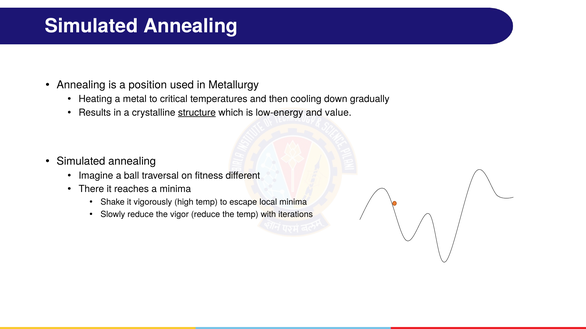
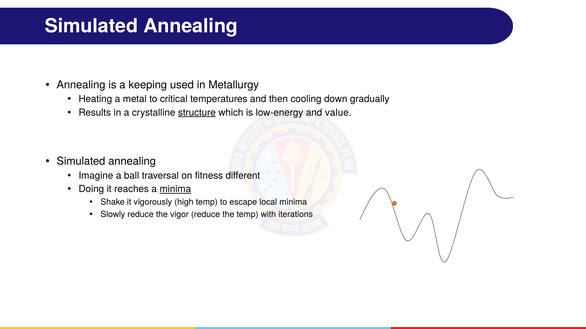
position: position -> keeping
There: There -> Doing
minima at (175, 189) underline: none -> present
